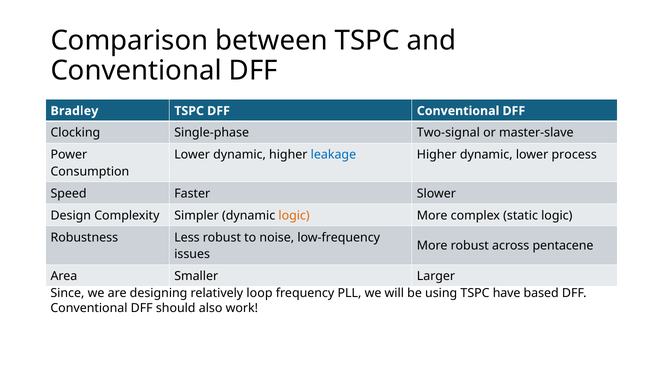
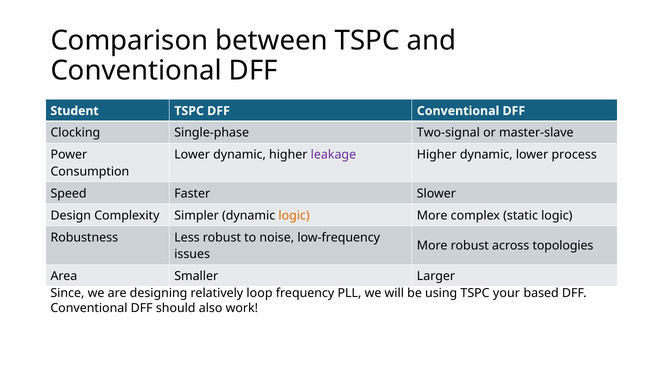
Bradley: Bradley -> Student
leakage colour: blue -> purple
pentacene: pentacene -> topologies
have: have -> your
